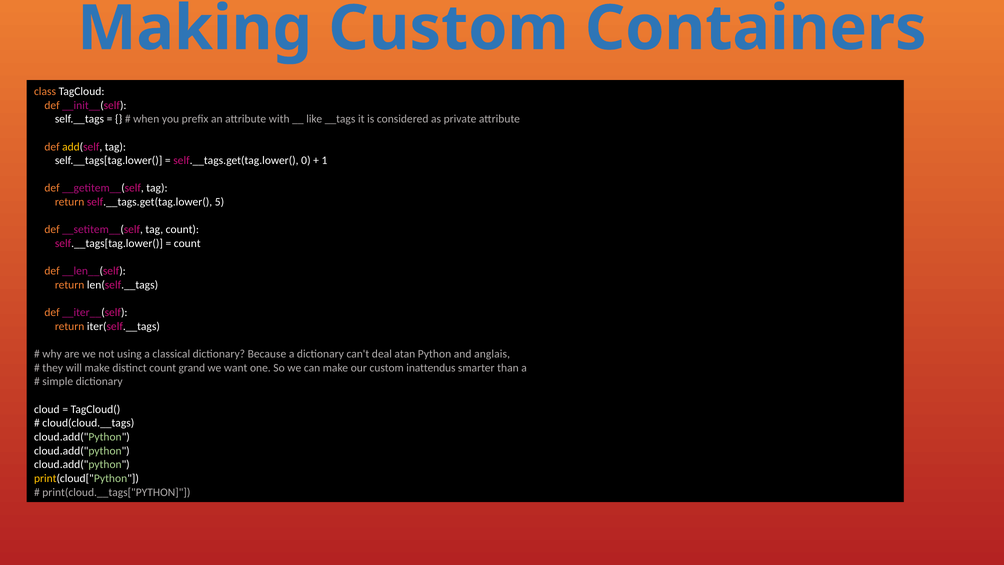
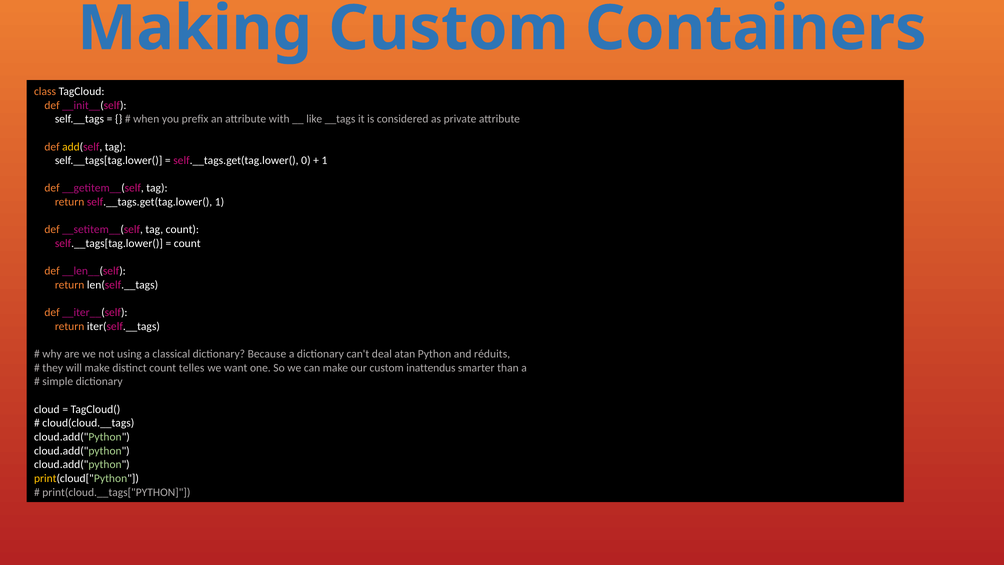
self.__tags.get(tag.lower( 5: 5 -> 1
anglais: anglais -> réduits
grand: grand -> telles
